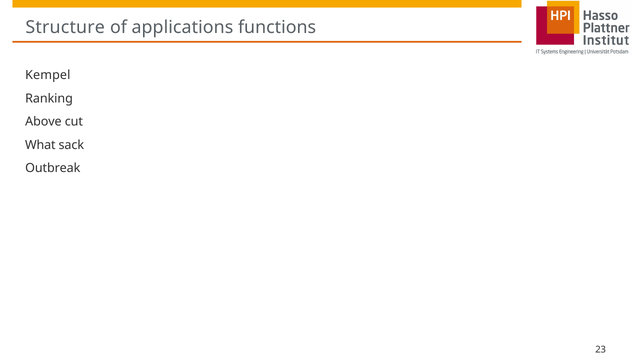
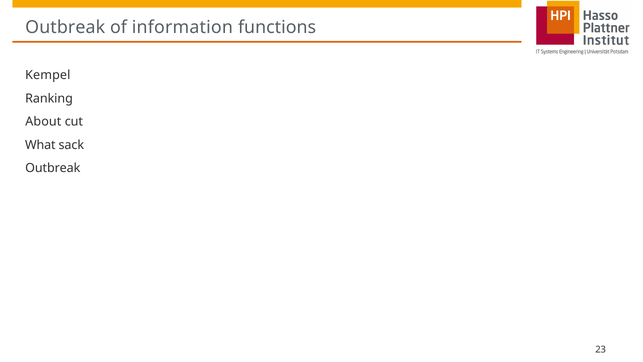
Structure at (65, 27): Structure -> Outbreak
applications: applications -> information
Above: Above -> About
